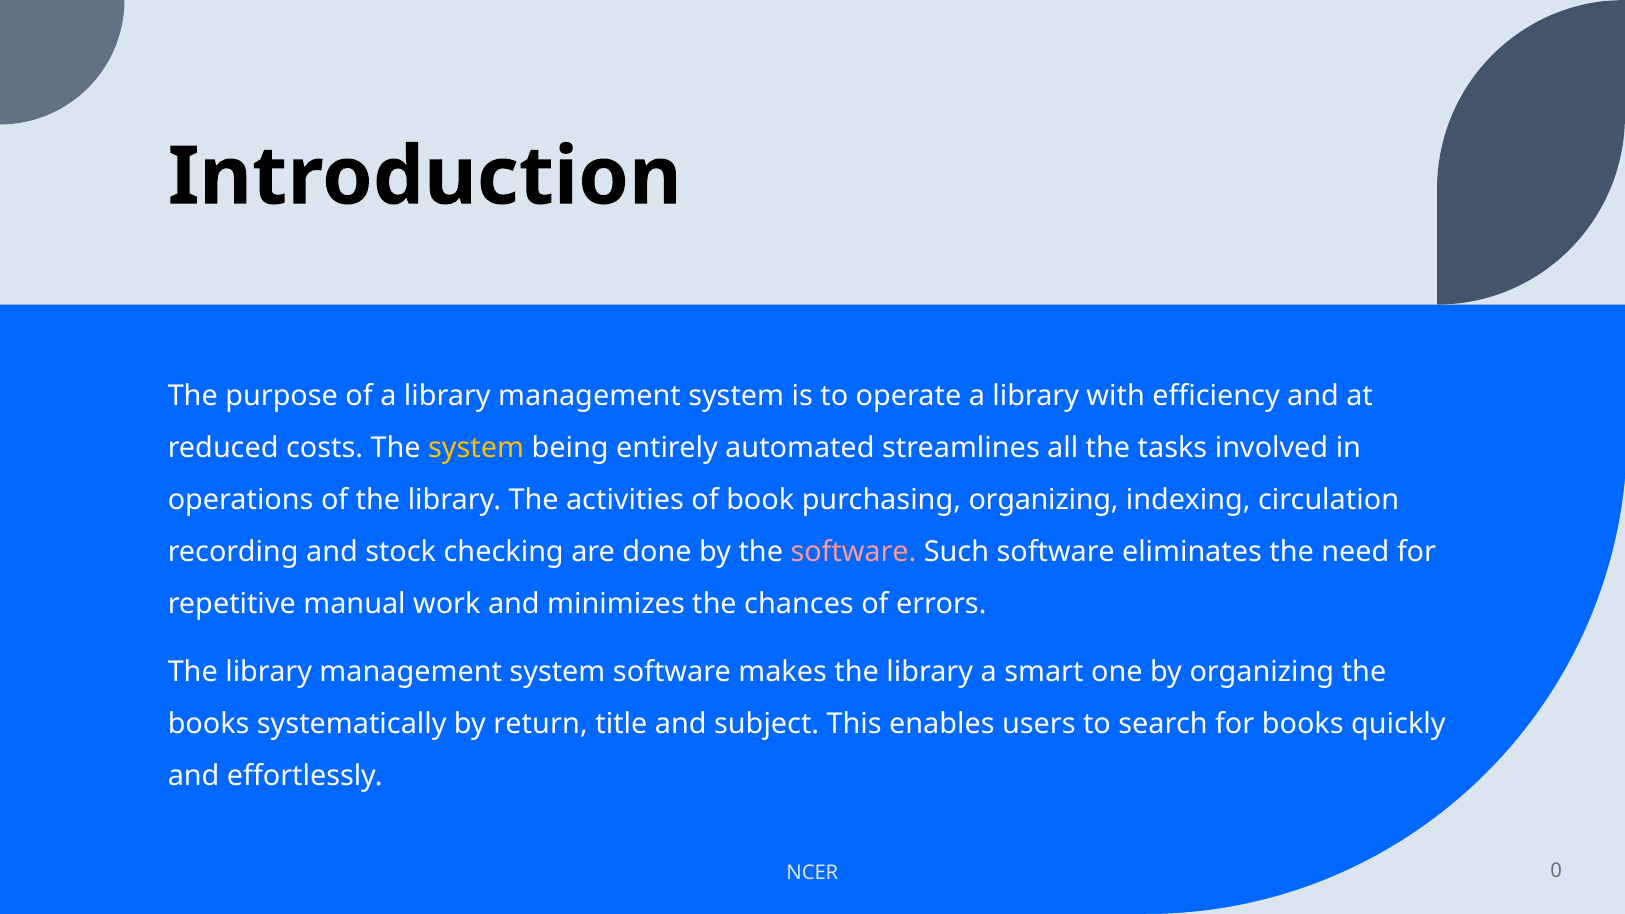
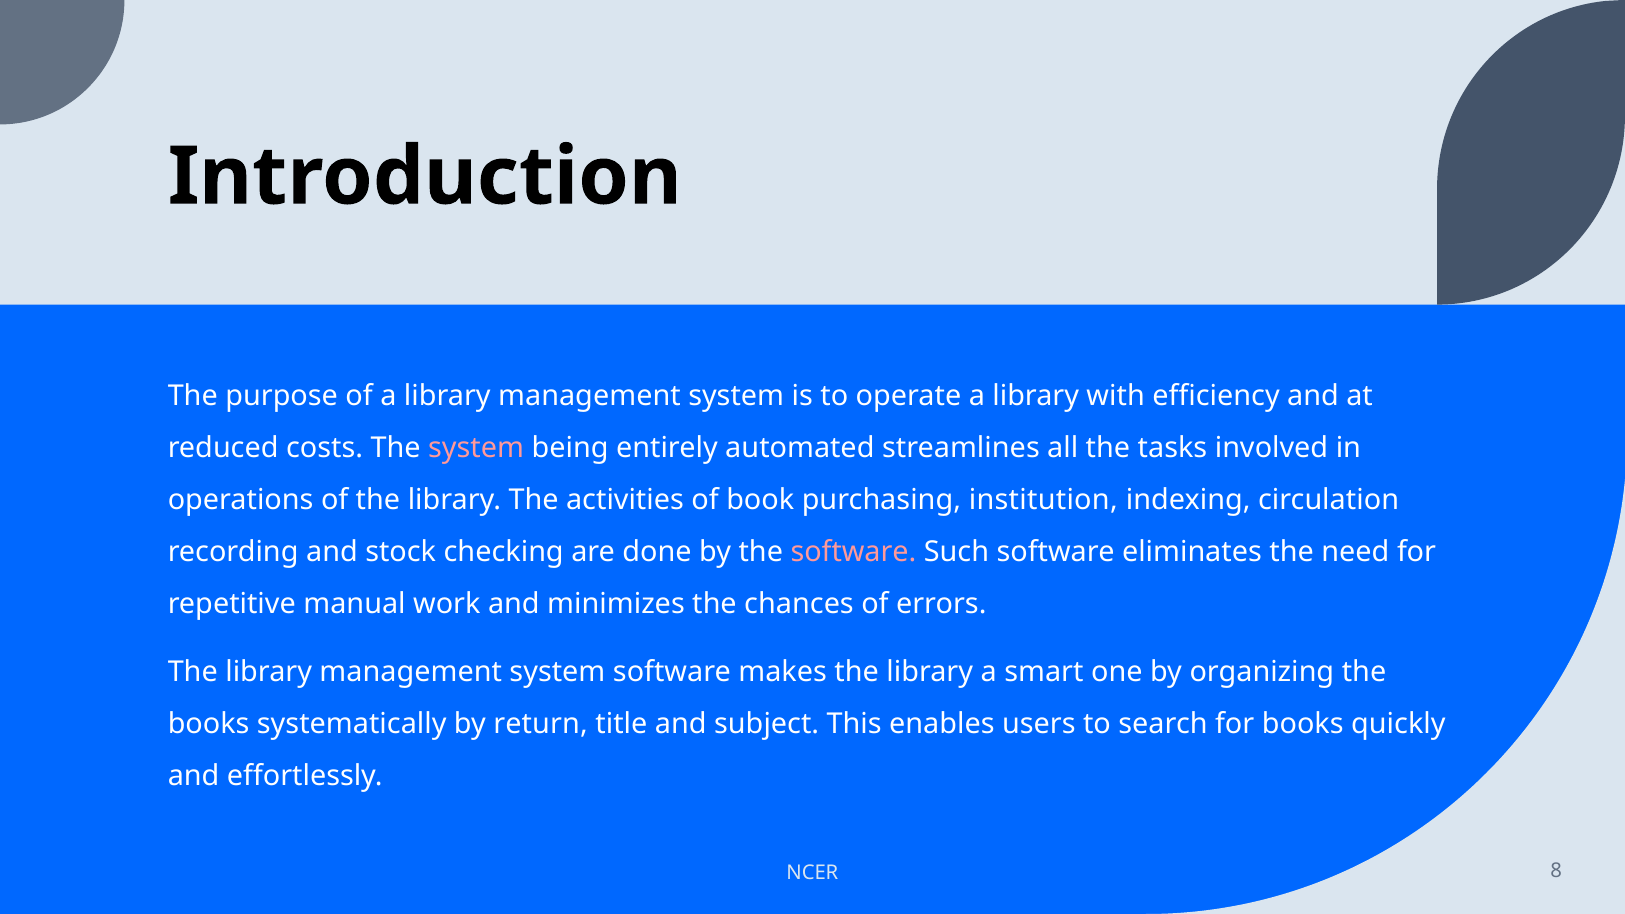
system at (476, 448) colour: yellow -> pink
purchasing organizing: organizing -> institution
0: 0 -> 8
